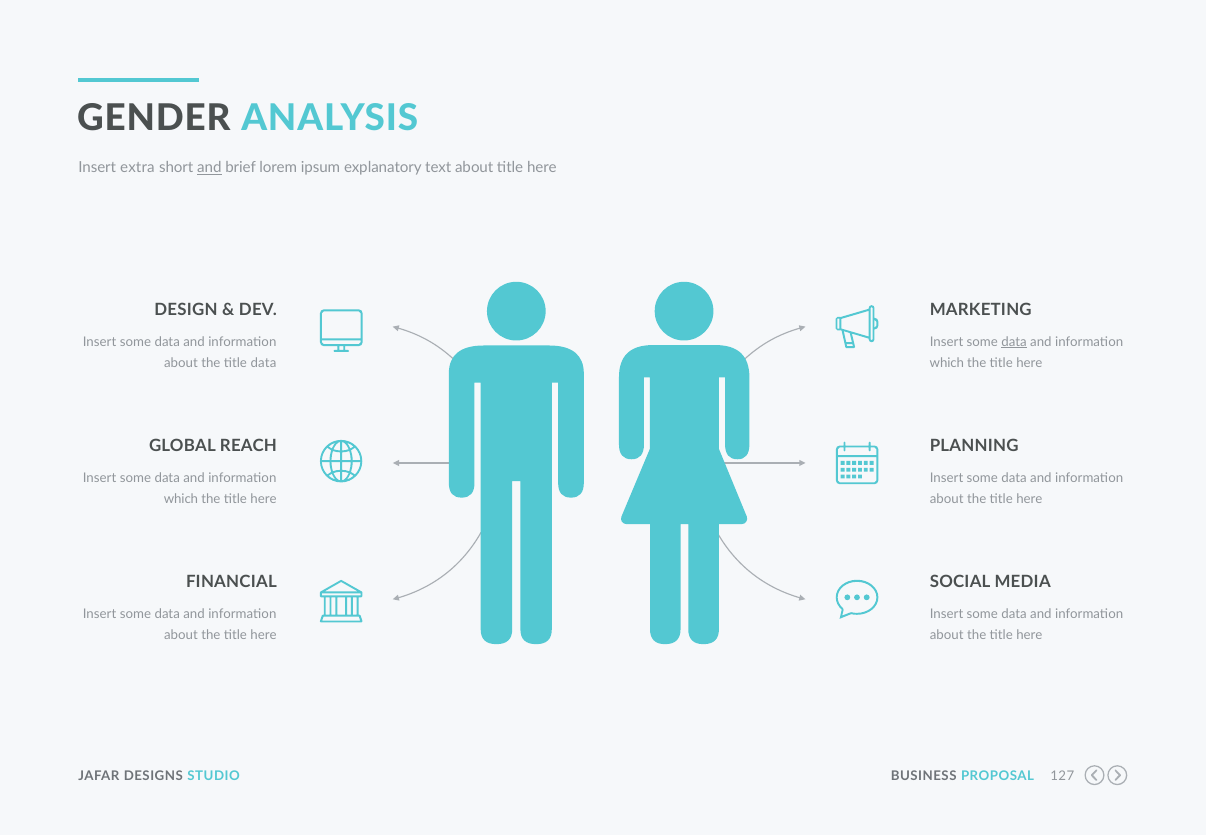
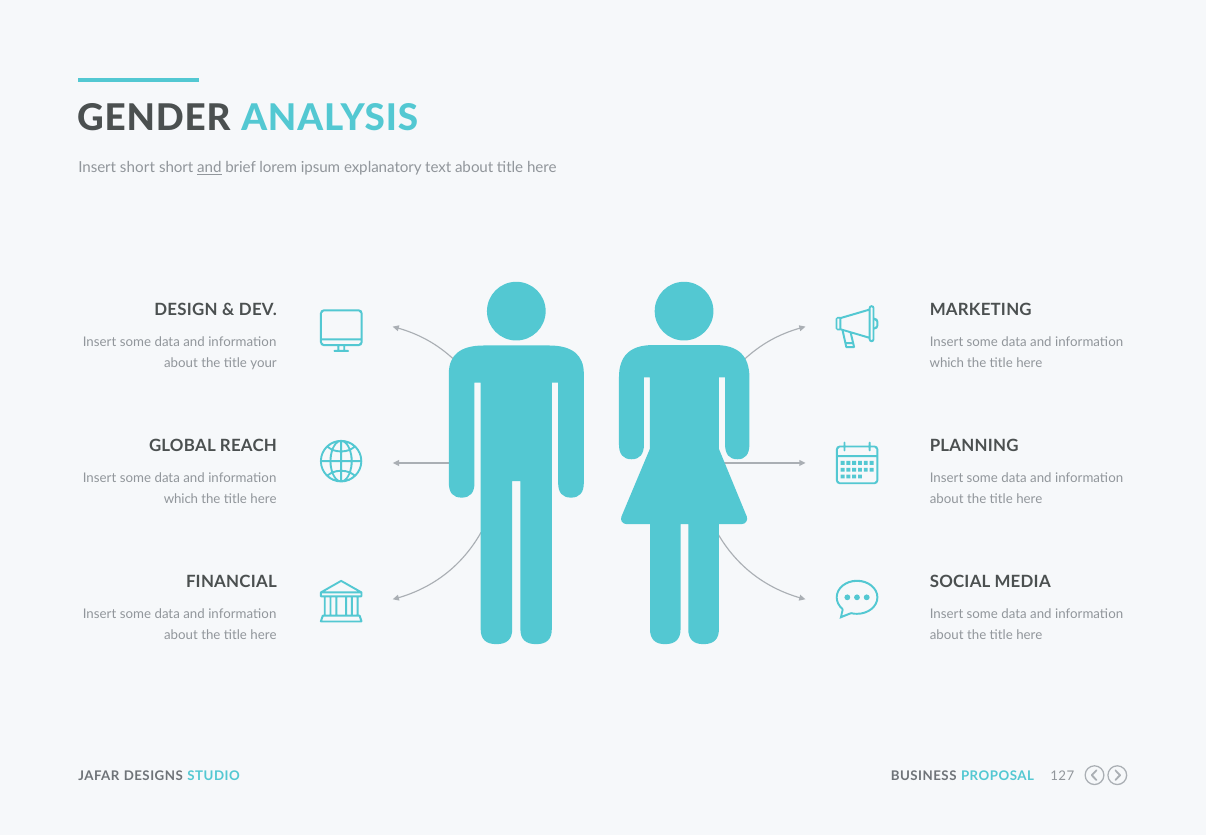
Insert extra: extra -> short
data at (1014, 342) underline: present -> none
title data: data -> your
